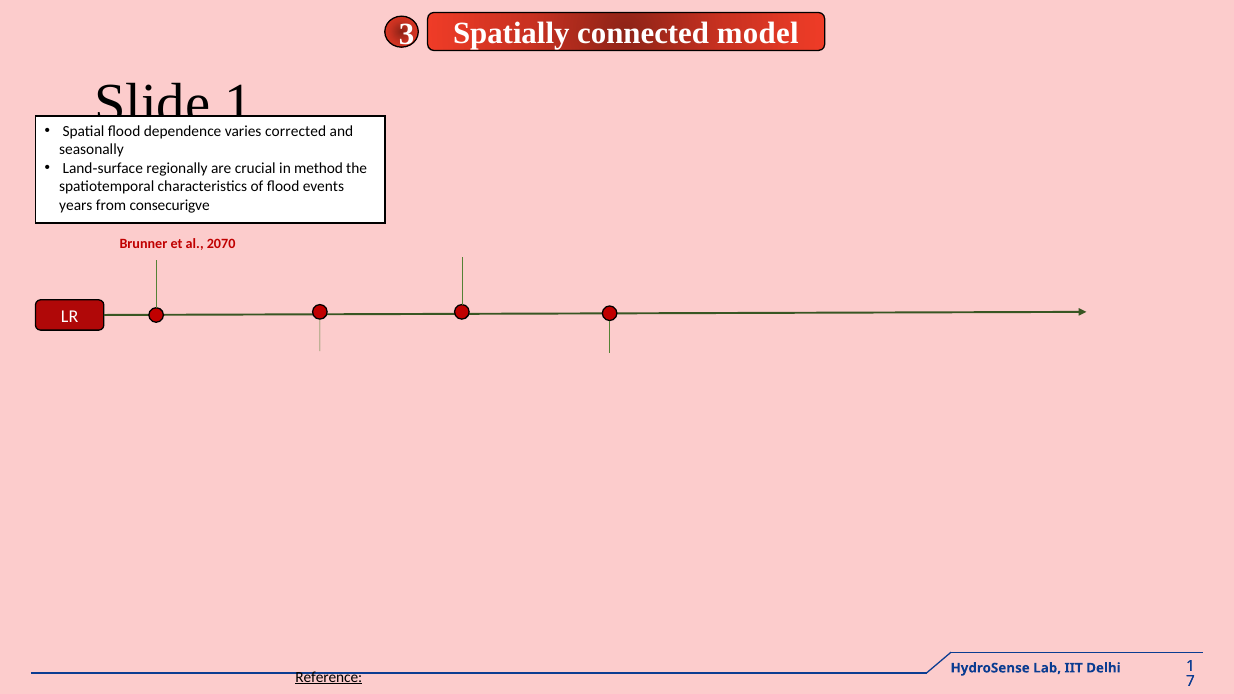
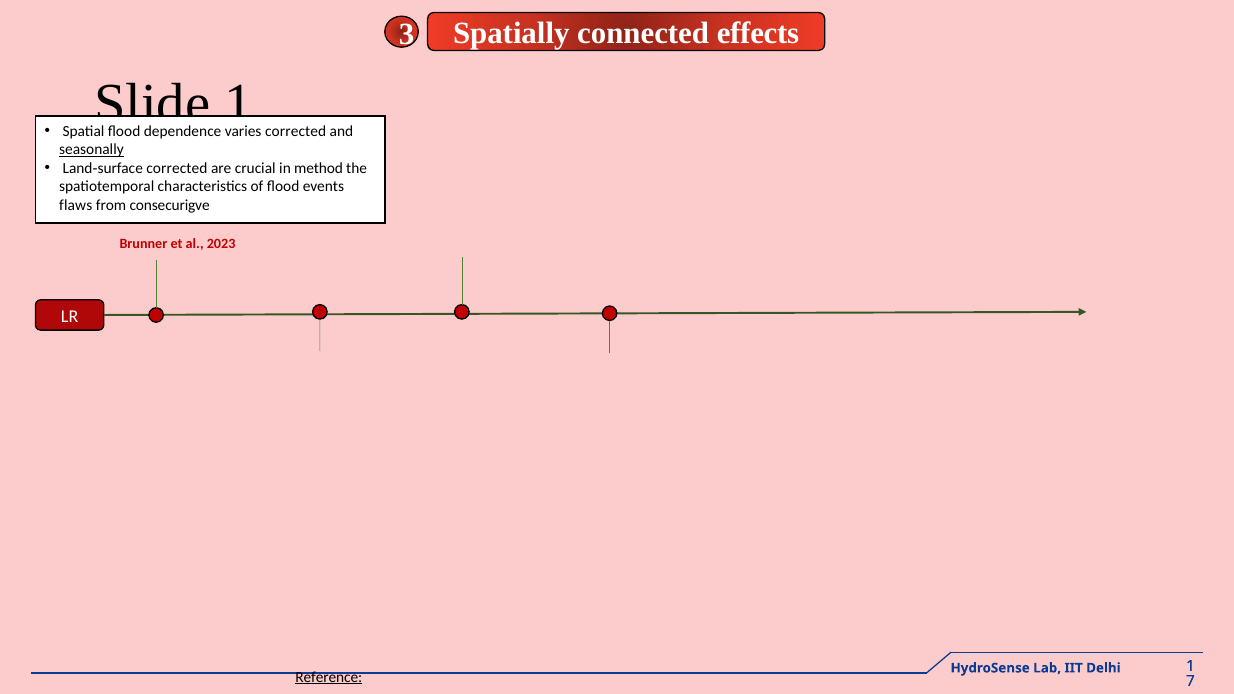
model: model -> effects
seasonally underline: none -> present
regionally at (177, 168): regionally -> corrected
years: years -> flaws
2070: 2070 -> 2023
